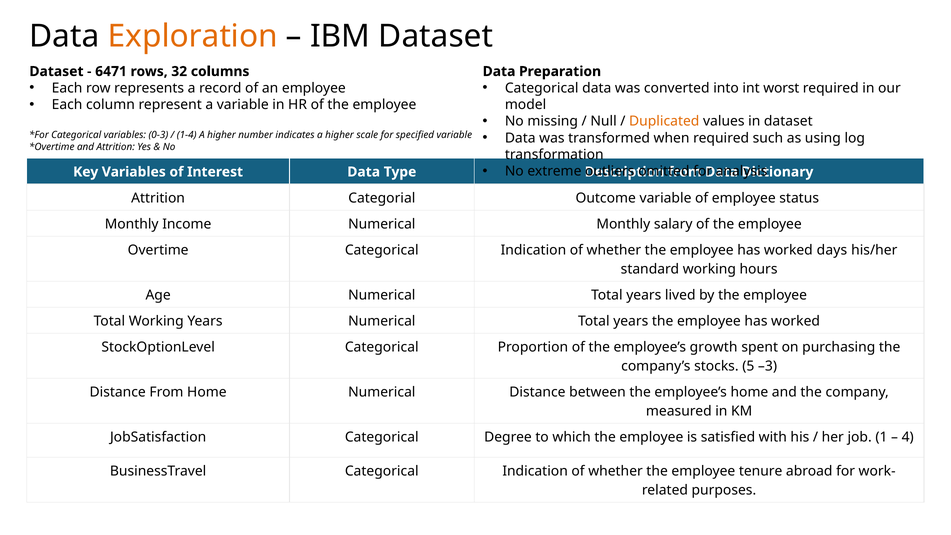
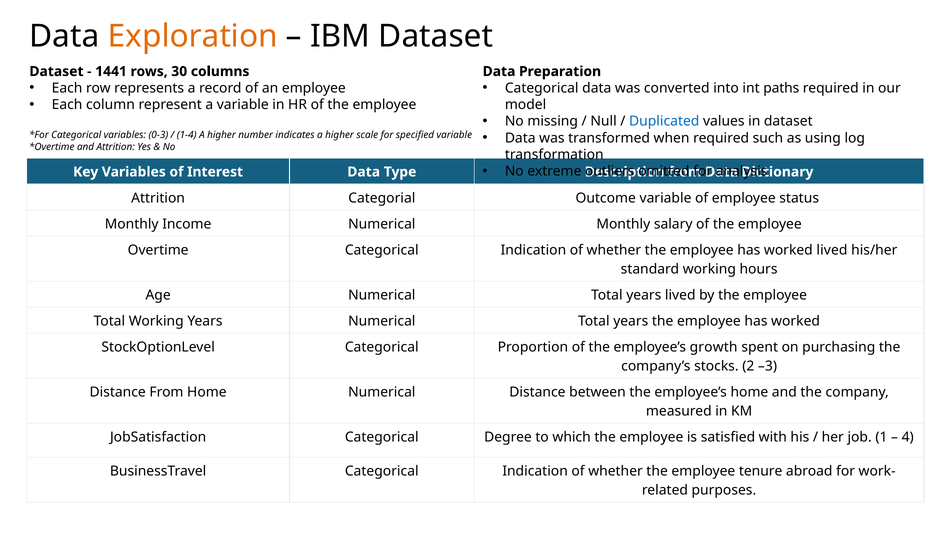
6471: 6471 -> 1441
32: 32 -> 30
worst: worst -> paths
Duplicated colour: orange -> blue
worked days: days -> lived
5: 5 -> 2
